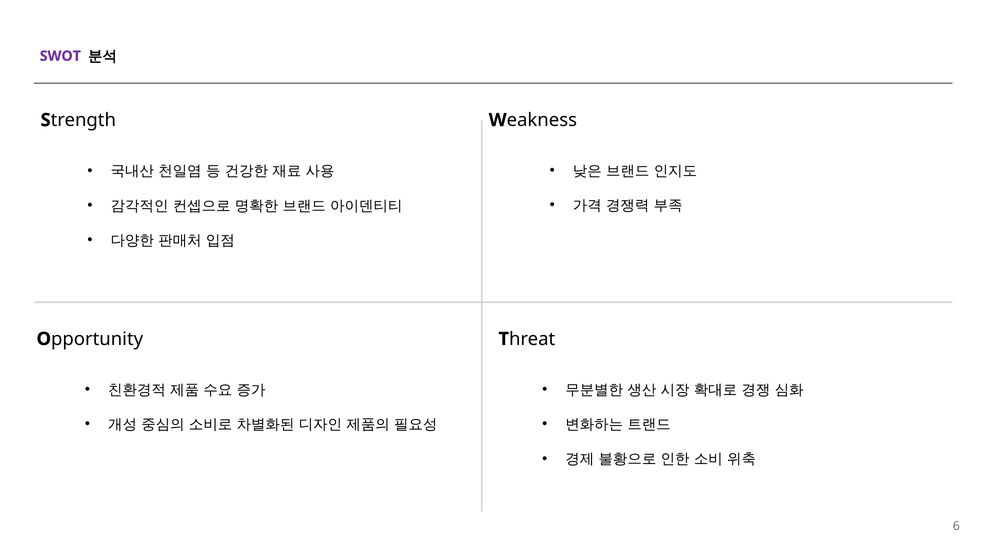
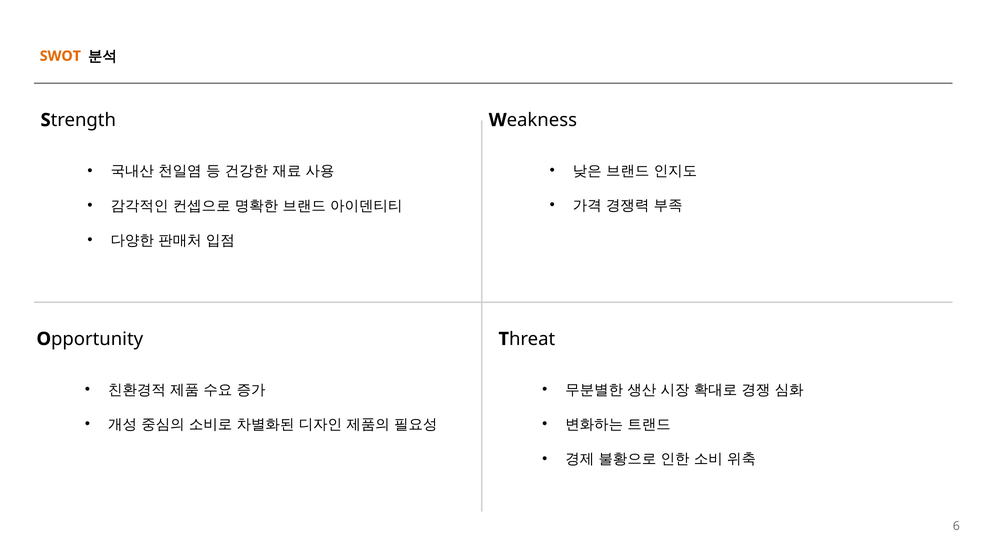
SWOT colour: purple -> orange
